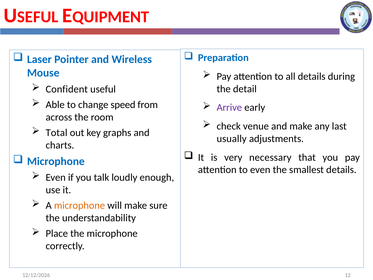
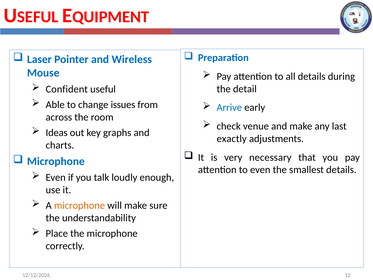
speed: speed -> issues
Arrive colour: purple -> blue
Total: Total -> Ideas
usually: usually -> exactly
